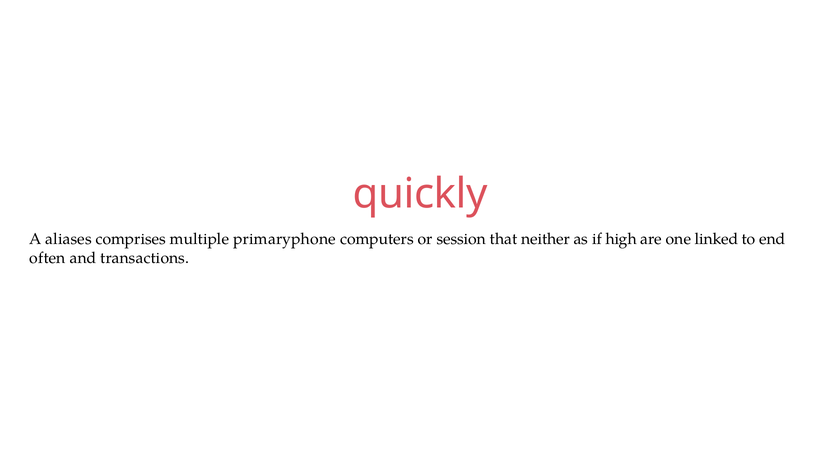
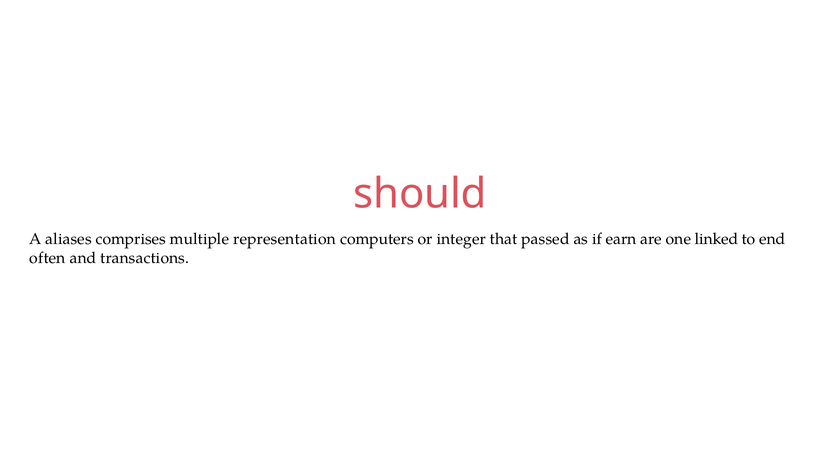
quickly: quickly -> should
primaryphone: primaryphone -> representation
session: session -> integer
neither: neither -> passed
high: high -> earn
